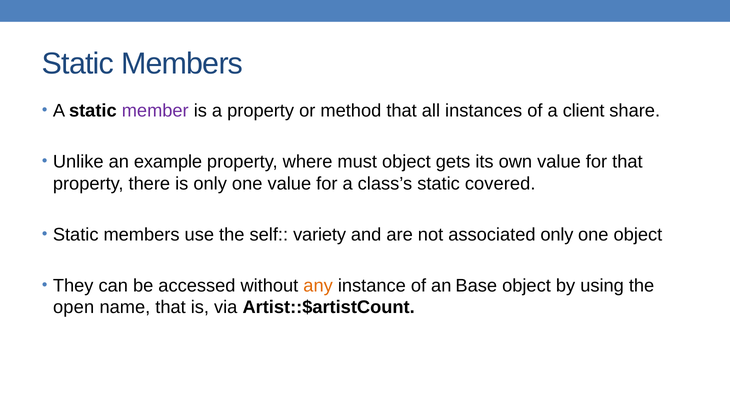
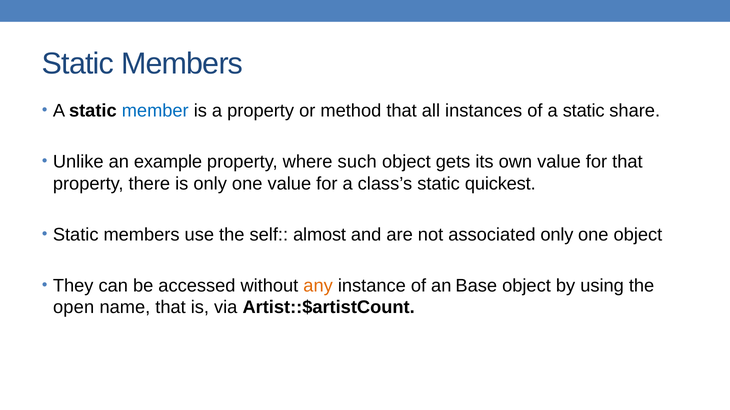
member colour: purple -> blue
of a client: client -> static
must: must -> such
covered: covered -> quickest
variety: variety -> almost
